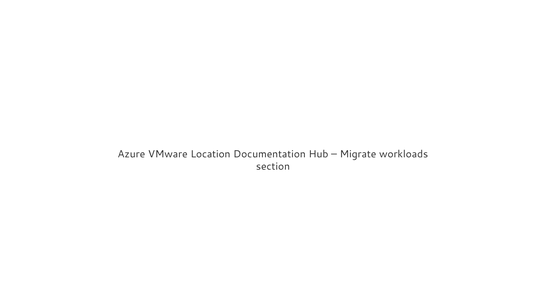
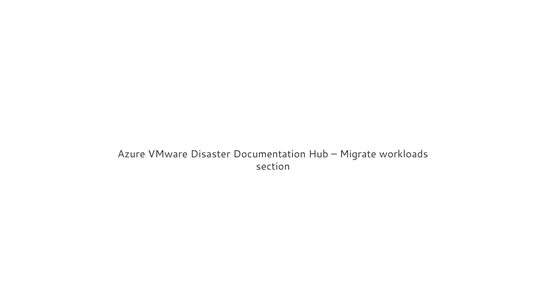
Location: Location -> Disaster
